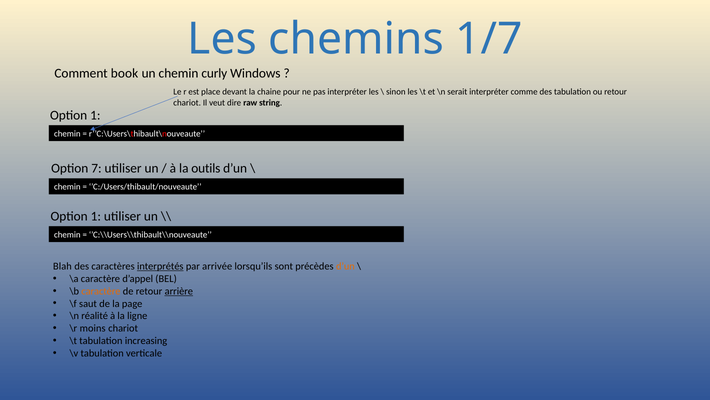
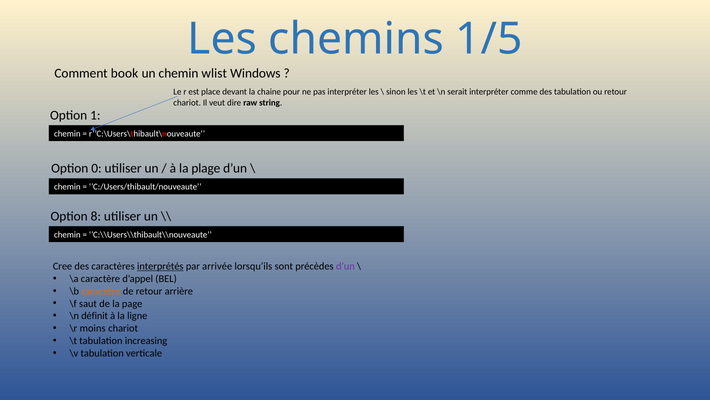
1/7: 1/7 -> 1/5
curly: curly -> wlist
7: 7 -> 0
outils: outils -> plage
1 at (96, 216): 1 -> 8
Blah: Blah -> Cree
d’un at (345, 266) colour: orange -> purple
arrière underline: present -> none
réalité: réalité -> définit
